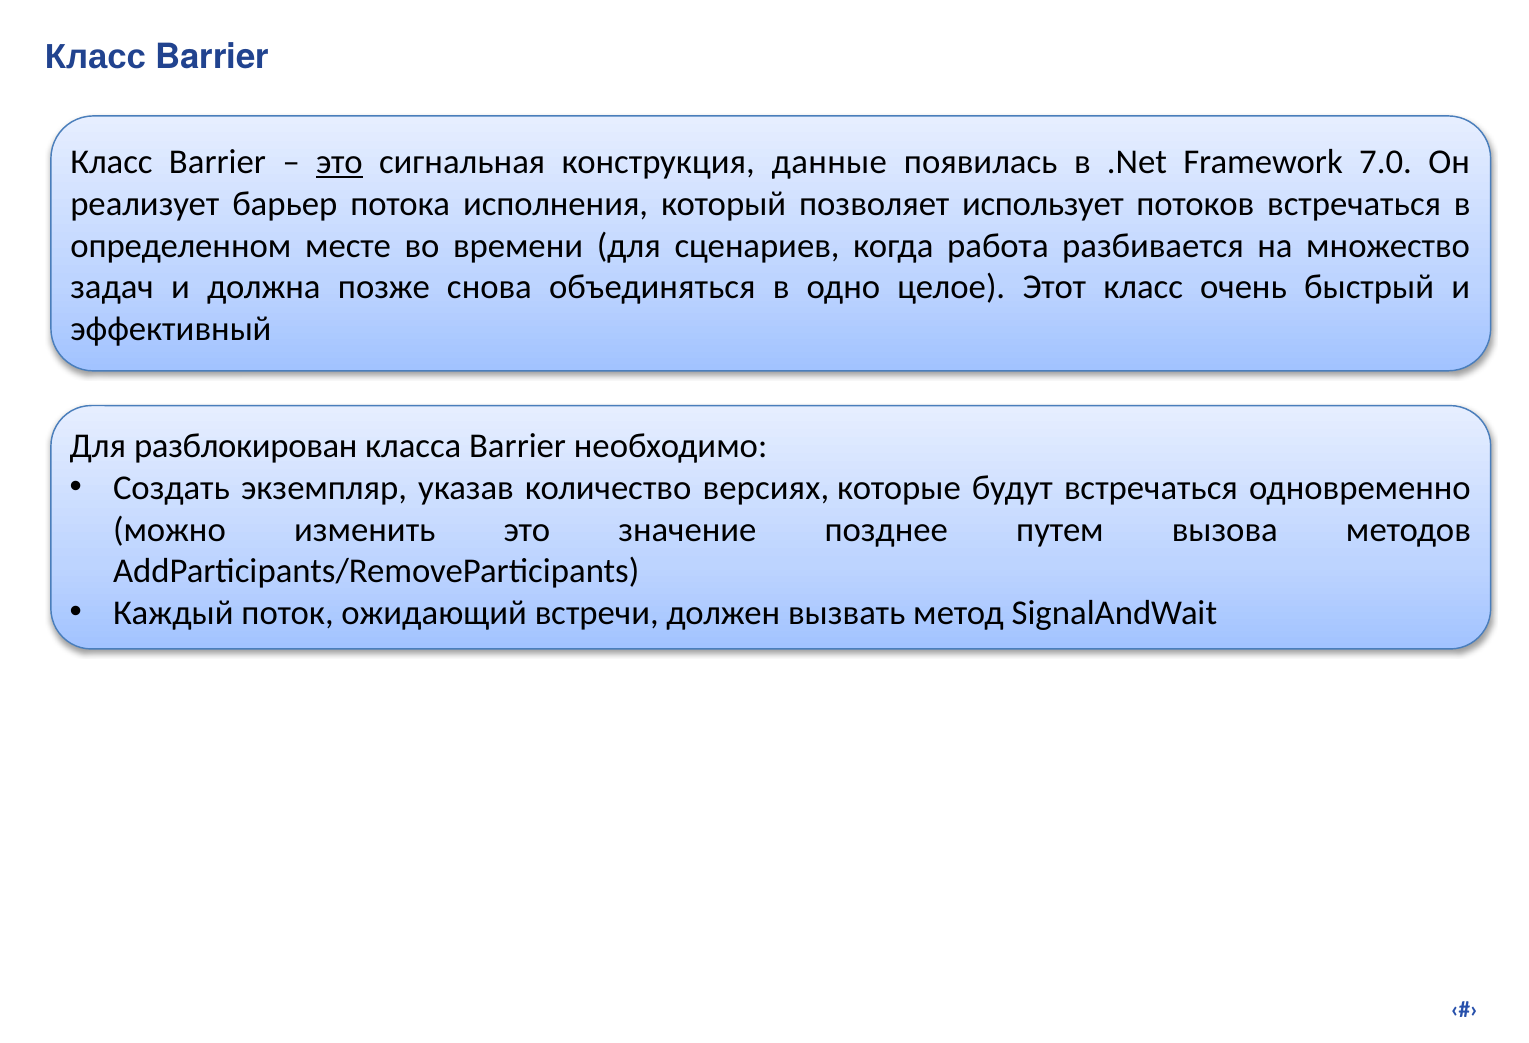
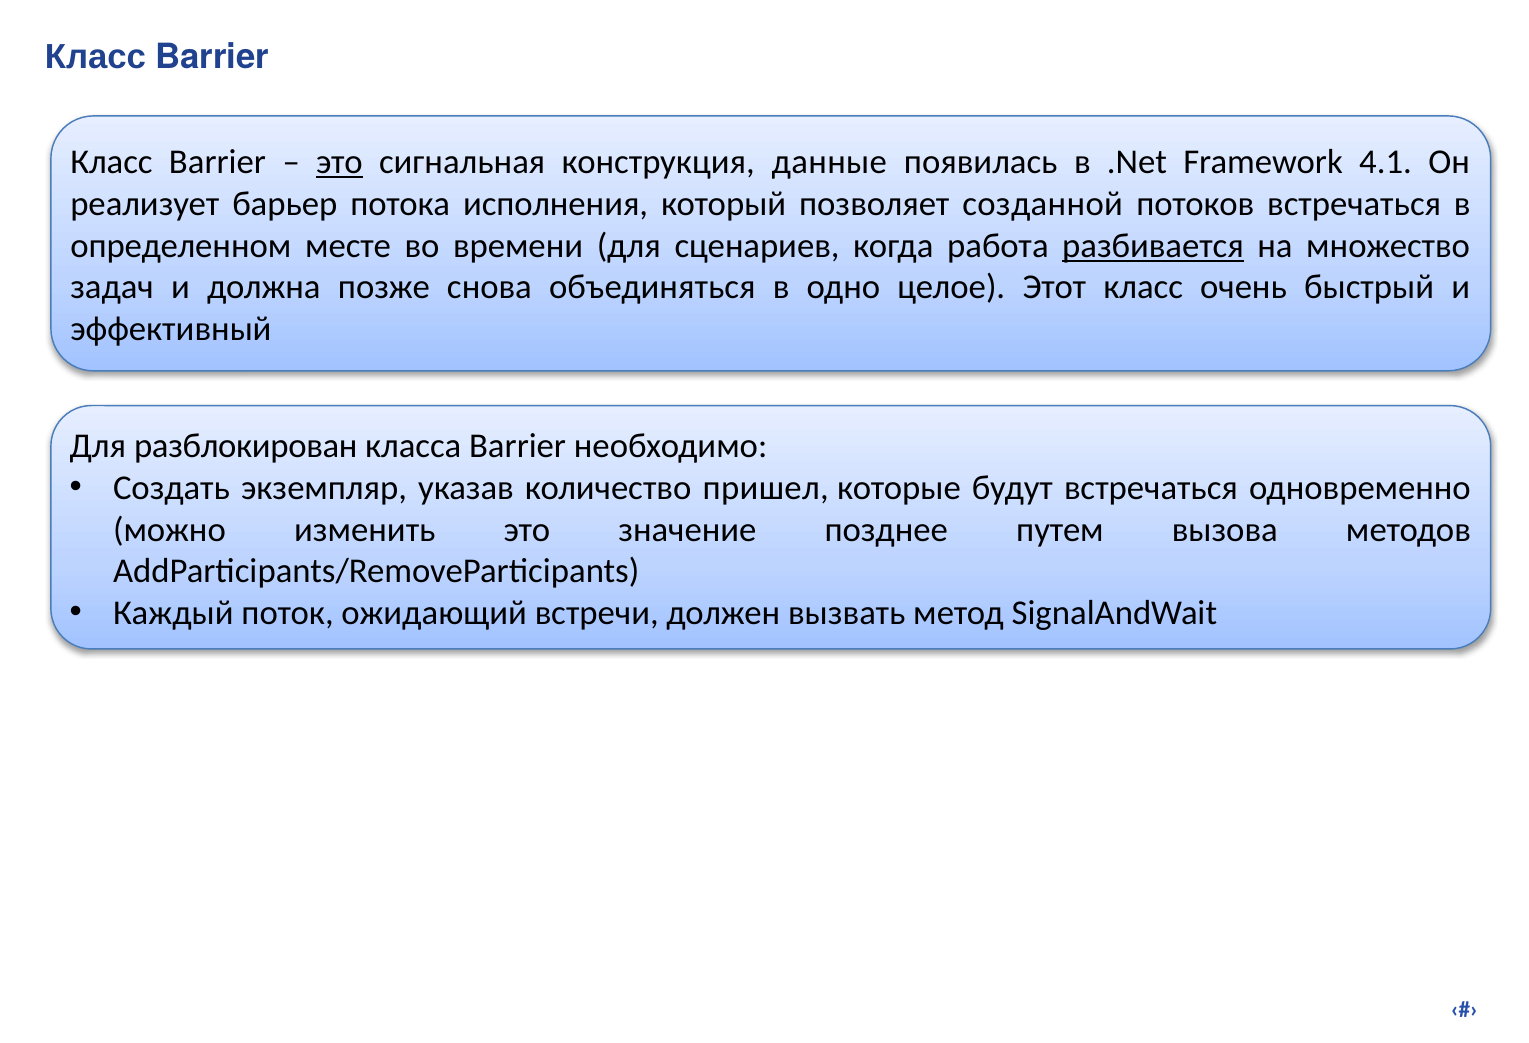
7.0: 7.0 -> 4.1
использует: использует -> созданной
разбивается underline: none -> present
версиях: версиях -> пришел
